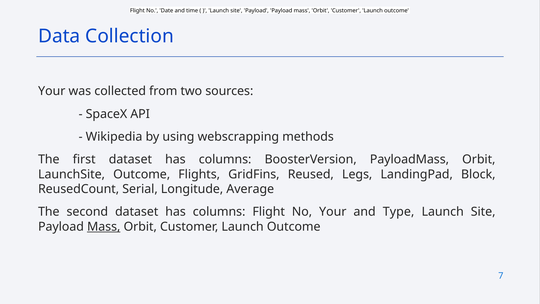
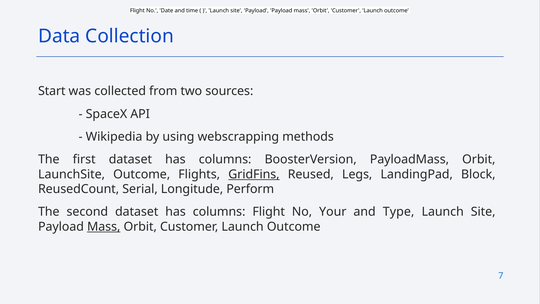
Your at (52, 91): Your -> Start
GridFins underline: none -> present
Average: Average -> Perform
